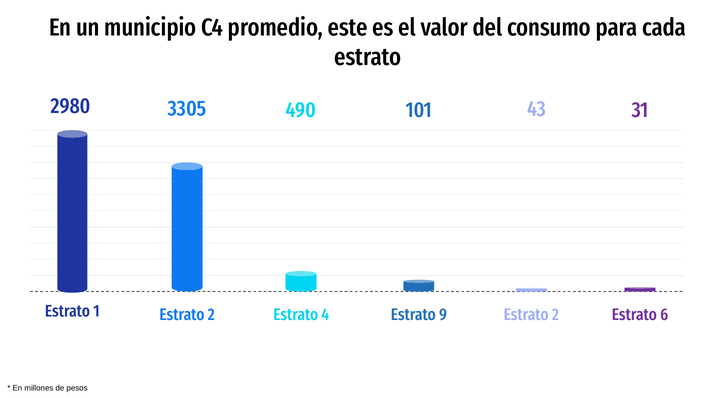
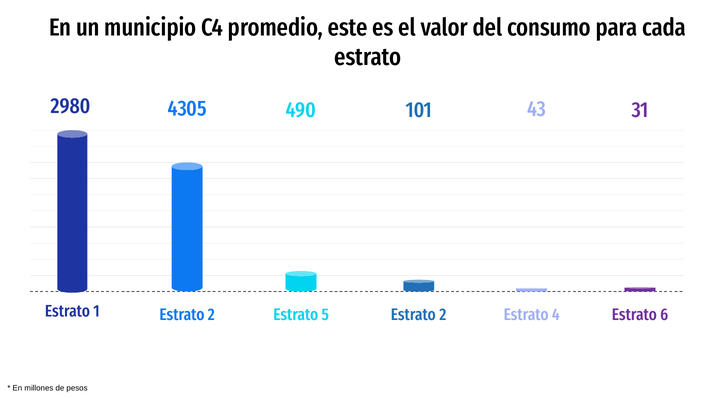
3305: 3305 -> 4305
4: 4 -> 5
9 at (443, 315): 9 -> 2
2 at (556, 315): 2 -> 4
